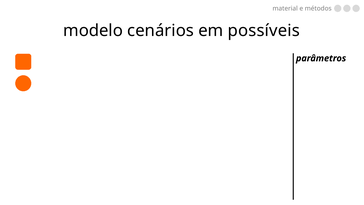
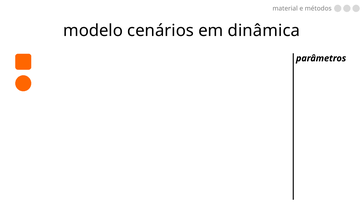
possíveis: possíveis -> dinâmica
